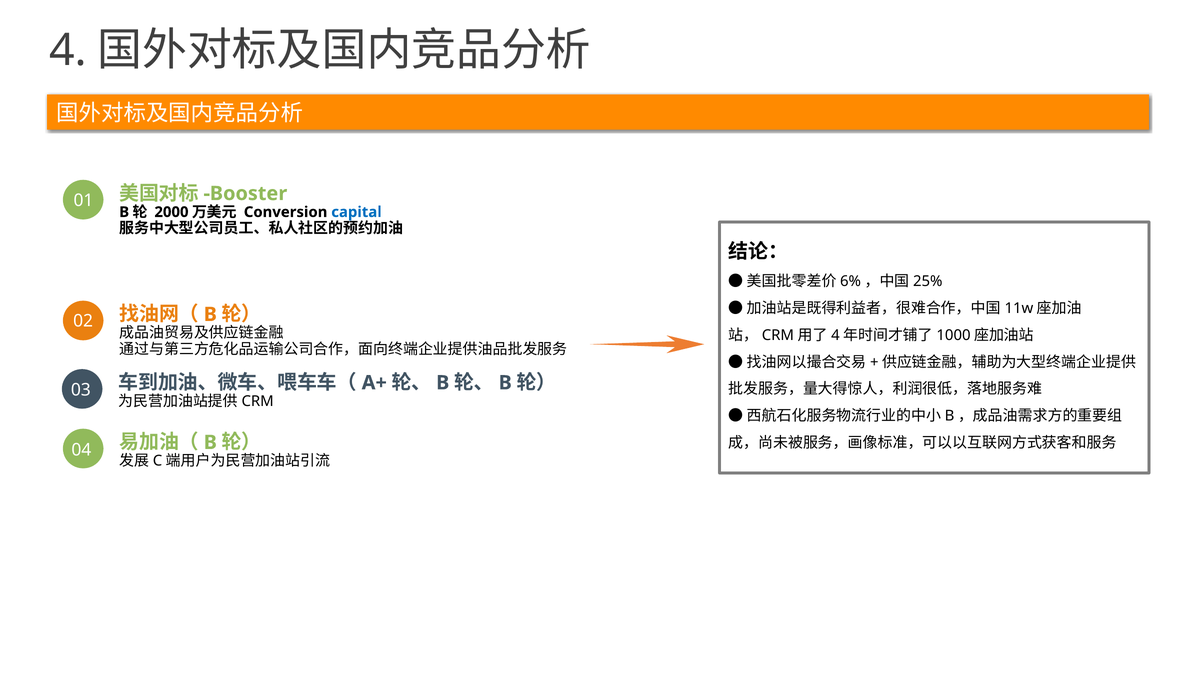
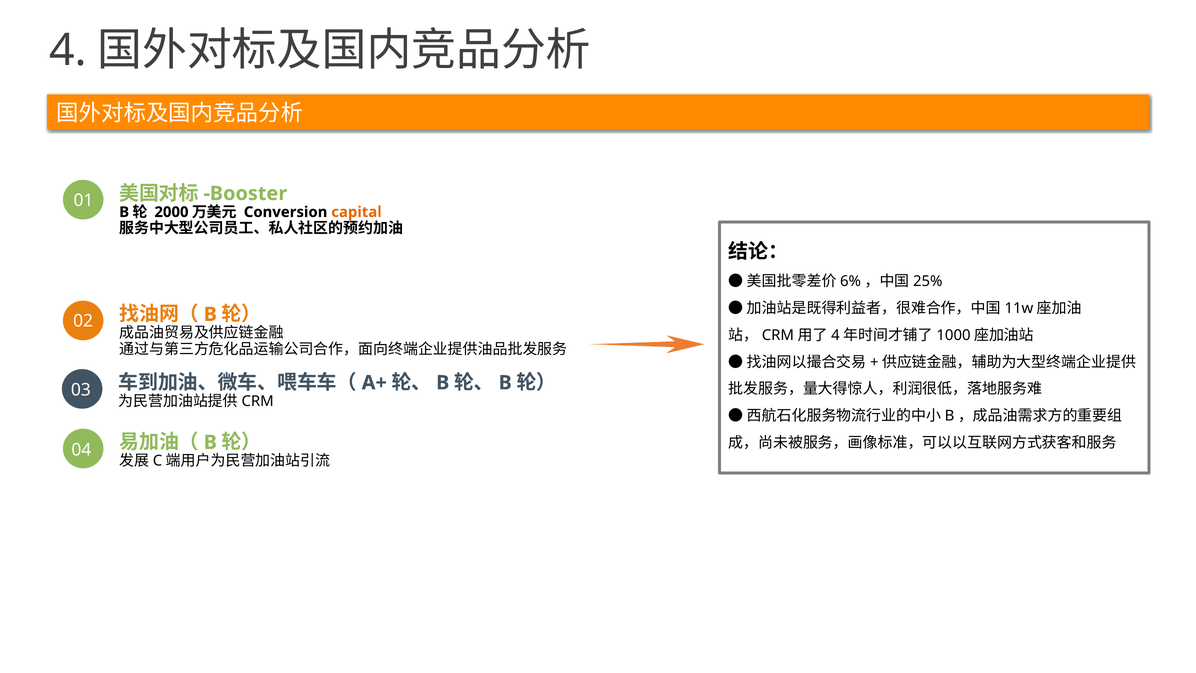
capital colour: blue -> orange
